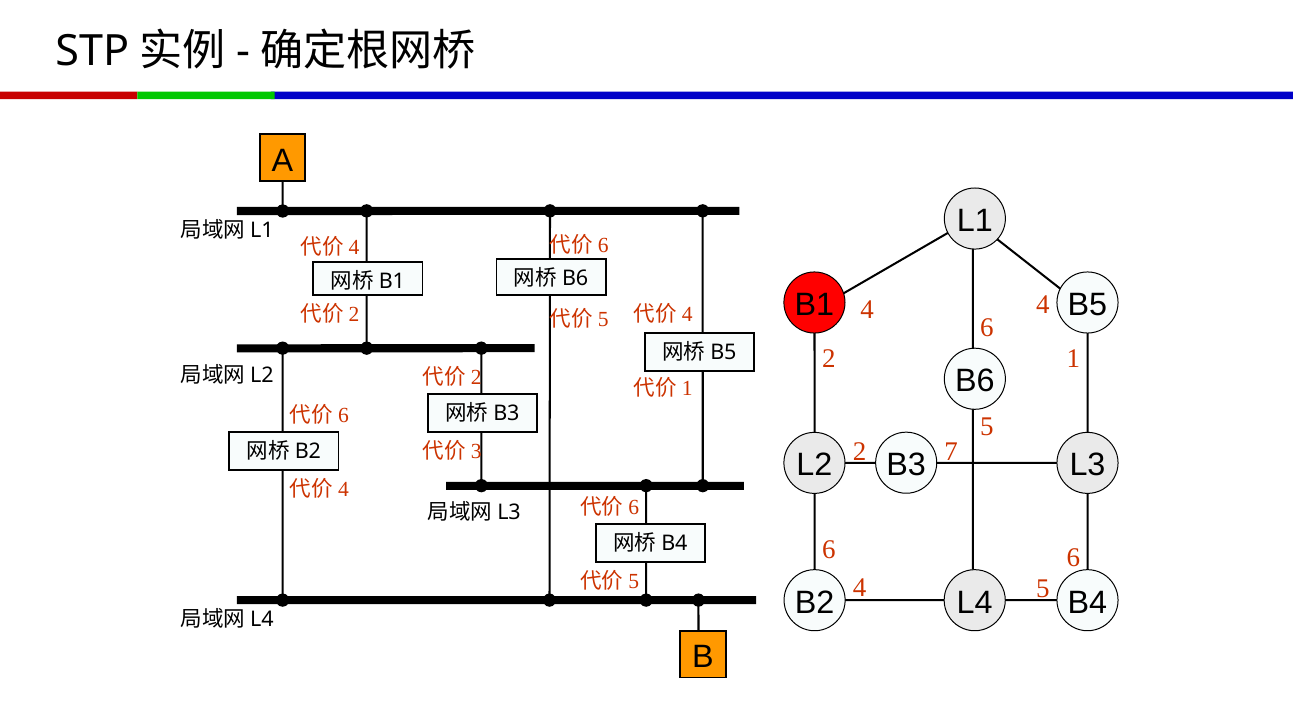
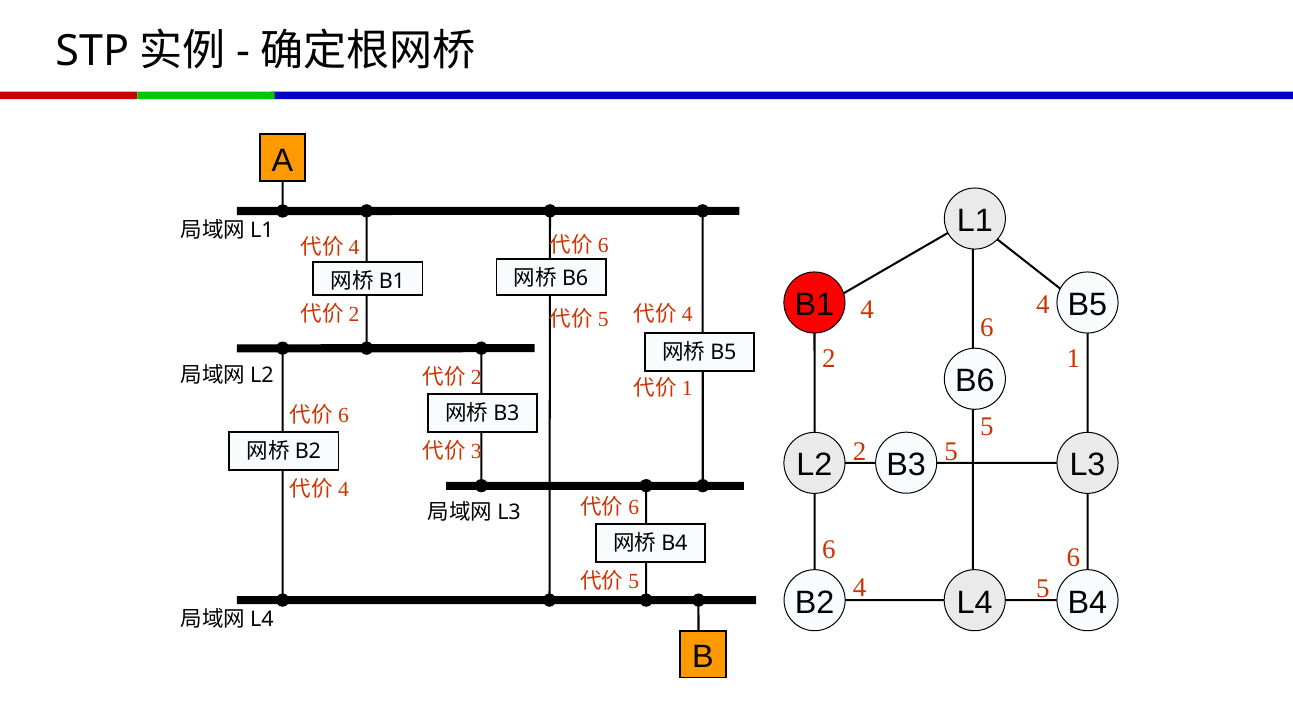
2 7: 7 -> 5
